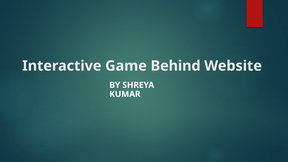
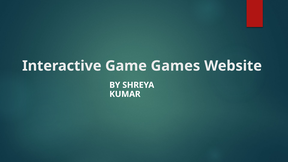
Behind: Behind -> Games
